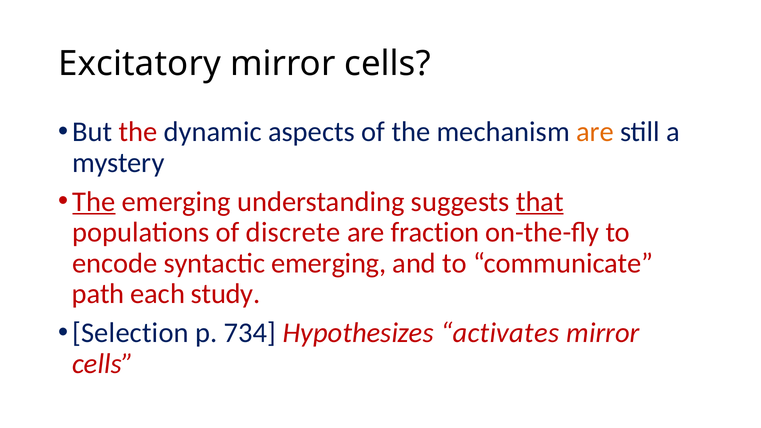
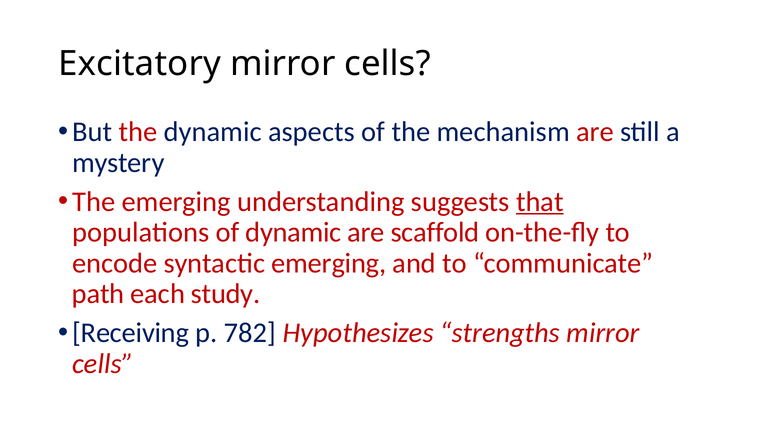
are at (595, 132) colour: orange -> red
The at (94, 202) underline: present -> none
of discrete: discrete -> dynamic
fraction: fraction -> scaffold
Selection: Selection -> Receiving
734: 734 -> 782
activates: activates -> strengths
